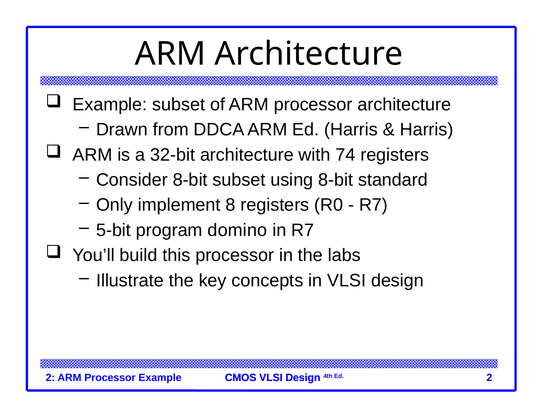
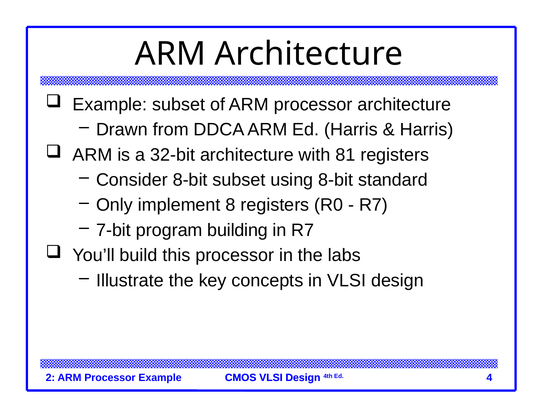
74: 74 -> 81
5-bit: 5-bit -> 7-bit
domino: domino -> building
Example 2: 2 -> 4
